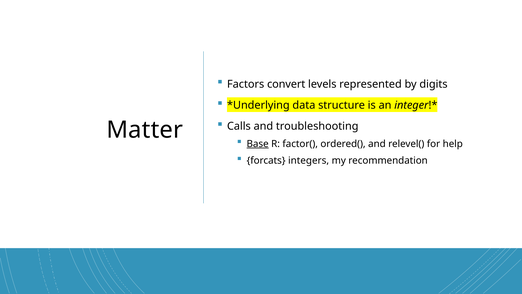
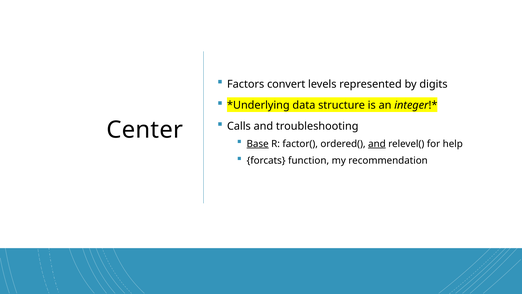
Matter: Matter -> Center
and at (377, 144) underline: none -> present
integers: integers -> function
